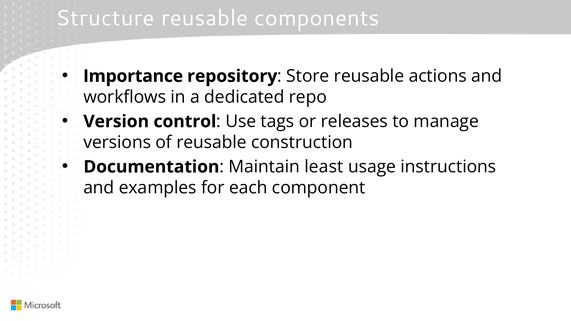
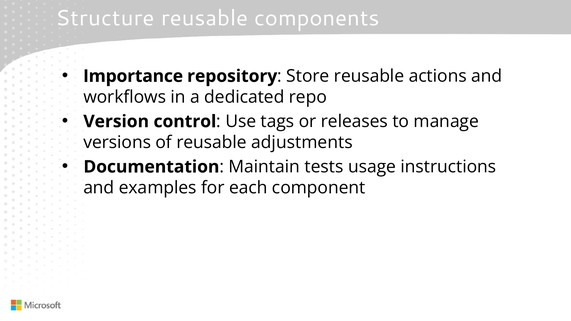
construction: construction -> adjustments
least: least -> tests
